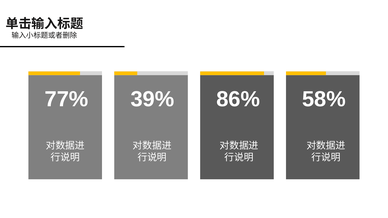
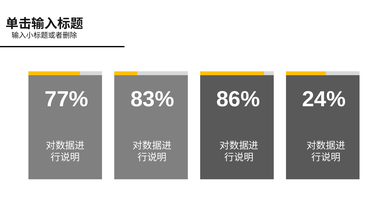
39%: 39% -> 83%
58%: 58% -> 24%
